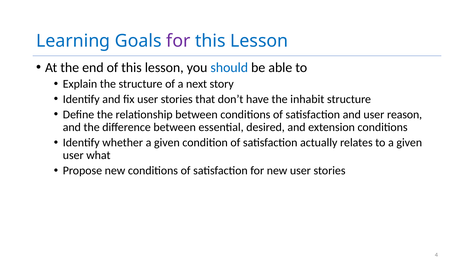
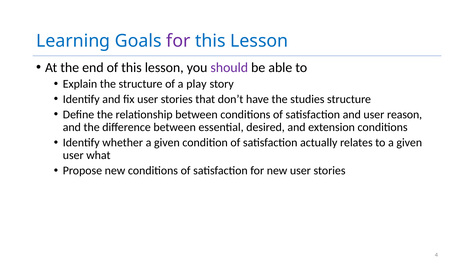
should colour: blue -> purple
next: next -> play
inhabit: inhabit -> studies
